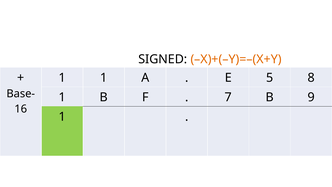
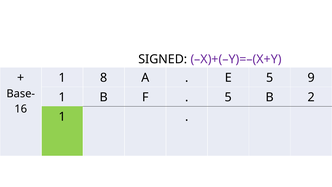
X)+(–Y)=–(X+Y colour: orange -> purple
1 1: 1 -> 8
8: 8 -> 9
7 at (228, 97): 7 -> 5
9: 9 -> 2
